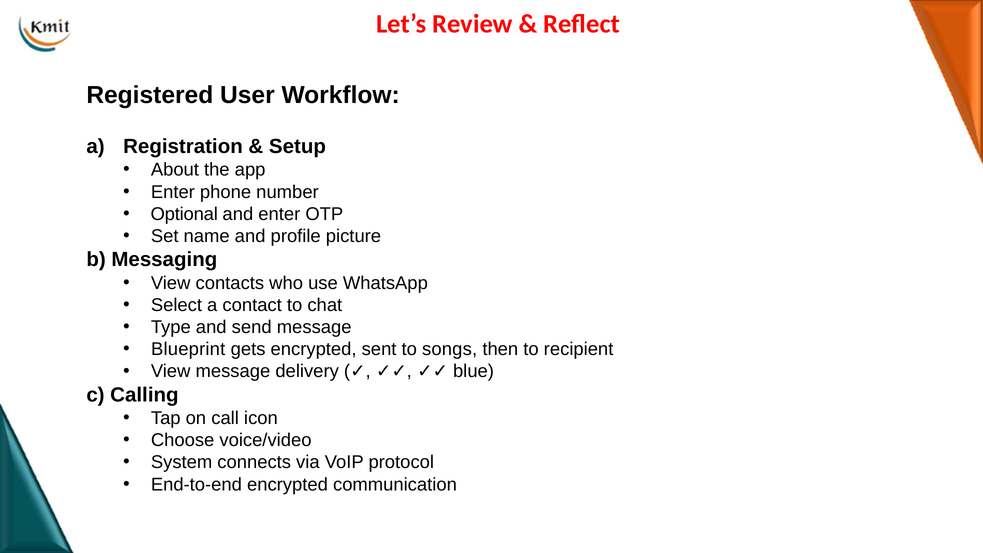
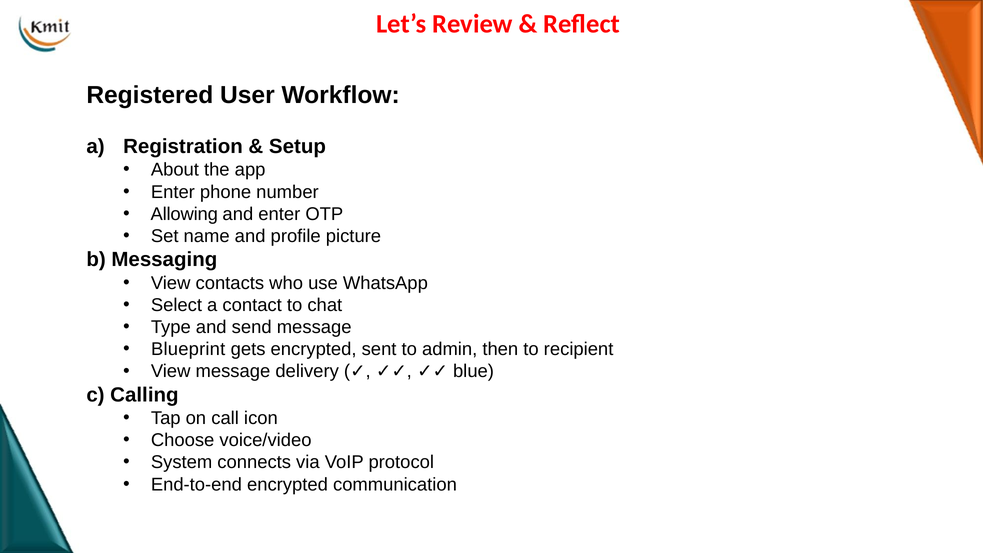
Optional: Optional -> Allowing
songs: songs -> admin
